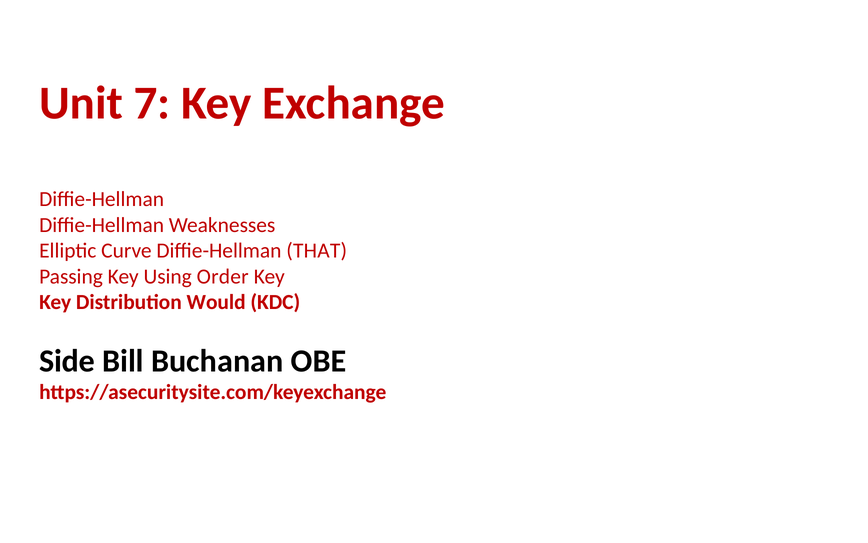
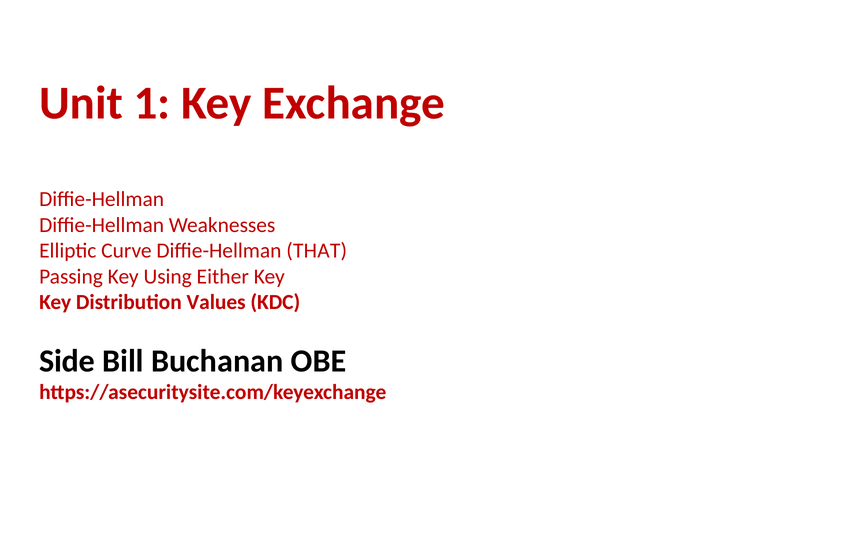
7: 7 -> 1
Order: Order -> Either
Would: Would -> Values
